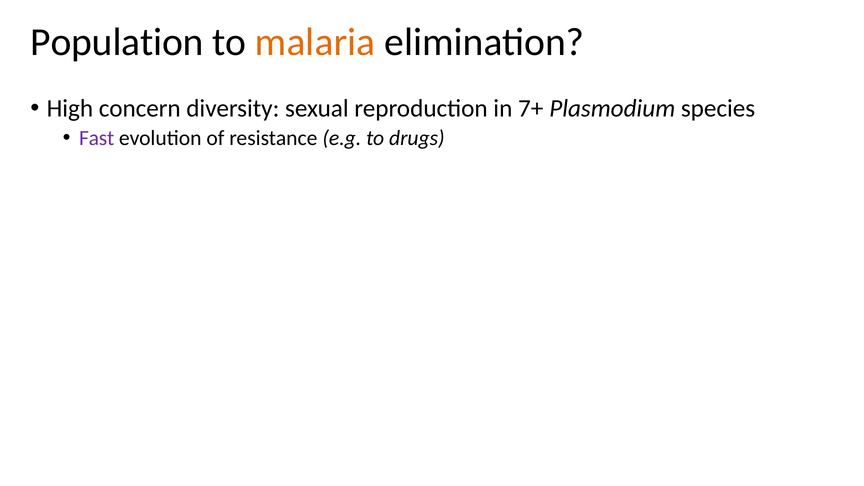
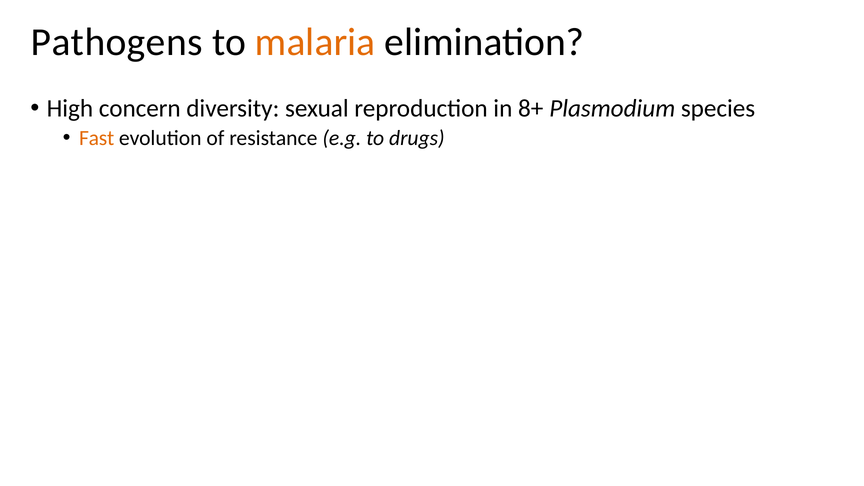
Population: Population -> Pathogens
7+: 7+ -> 8+
Fast colour: purple -> orange
